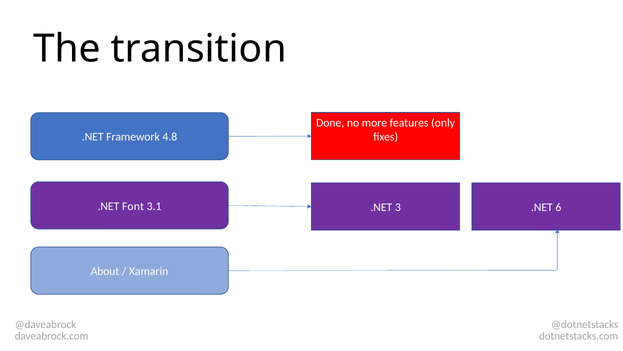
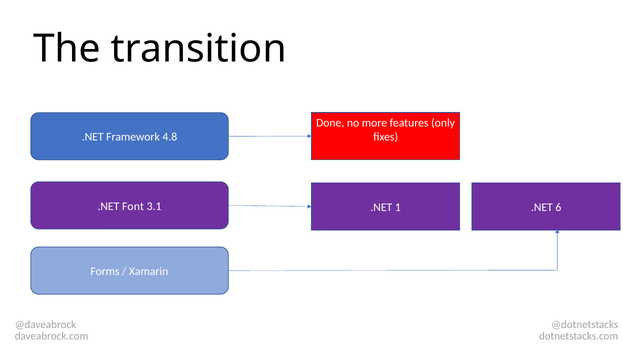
3: 3 -> 1
About: About -> Forms
